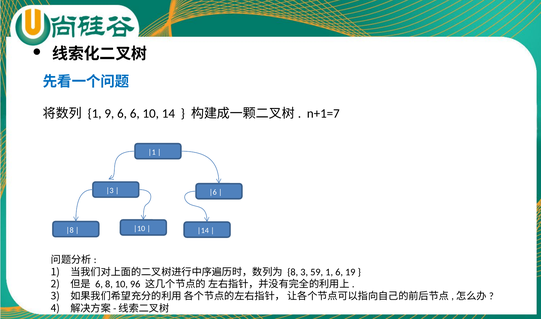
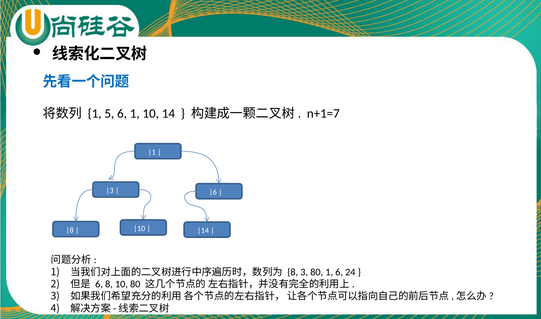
9: 9 -> 5
6 6: 6 -> 1
3 59: 59 -> 80
19: 19 -> 24
10 96: 96 -> 80
